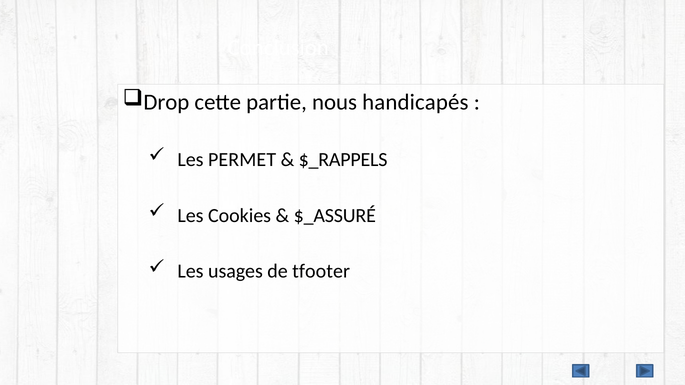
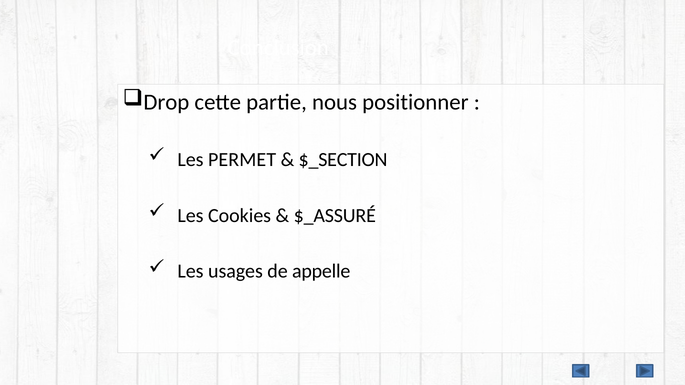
handicapés: handicapés -> positionner
$_RAPPELS: $_RAPPELS -> $_SECTION
tfooter: tfooter -> appelle
